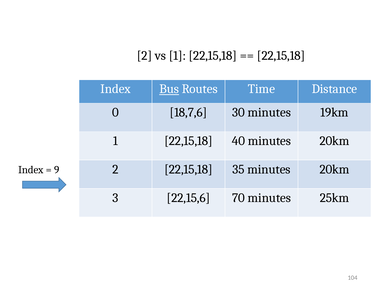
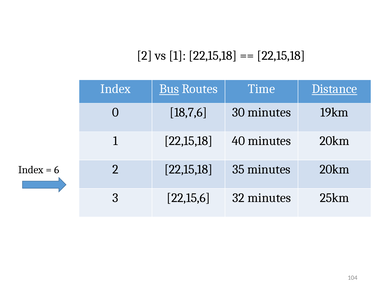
Distance underline: none -> present
9: 9 -> 6
70: 70 -> 32
